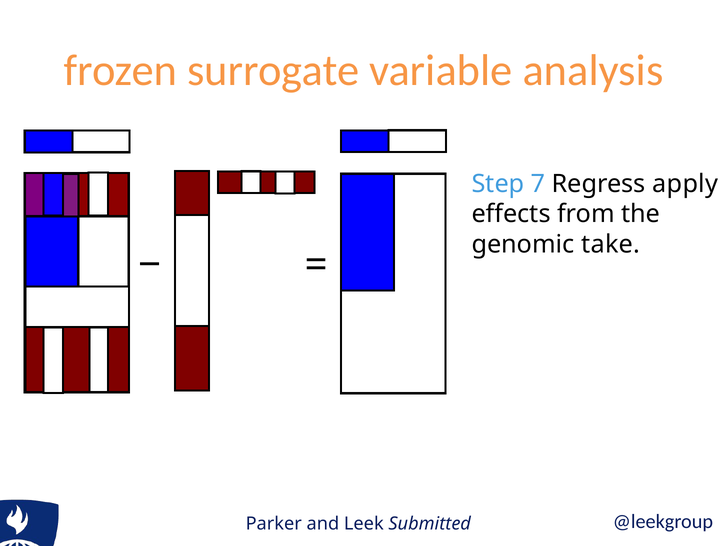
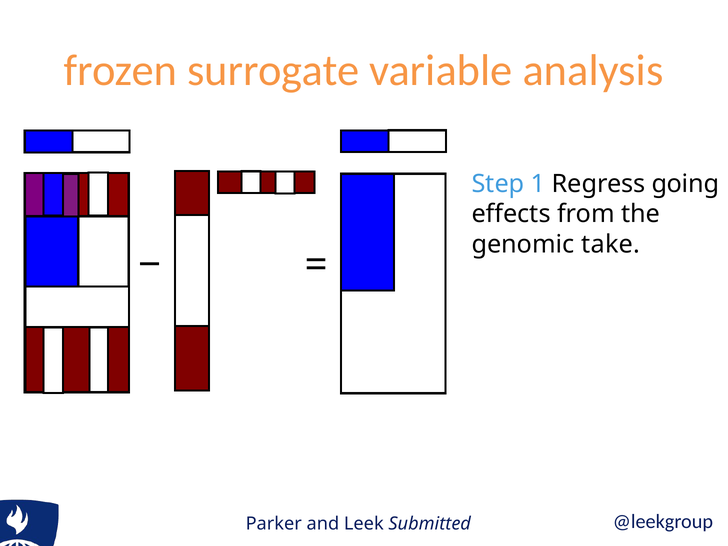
7: 7 -> 1
apply: apply -> going
